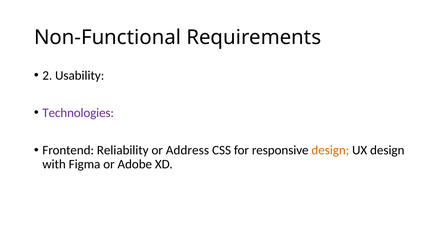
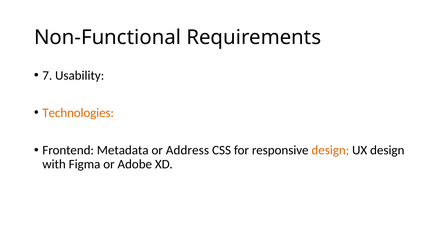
2: 2 -> 7
Technologies colour: purple -> orange
Reliability: Reliability -> Metadata
